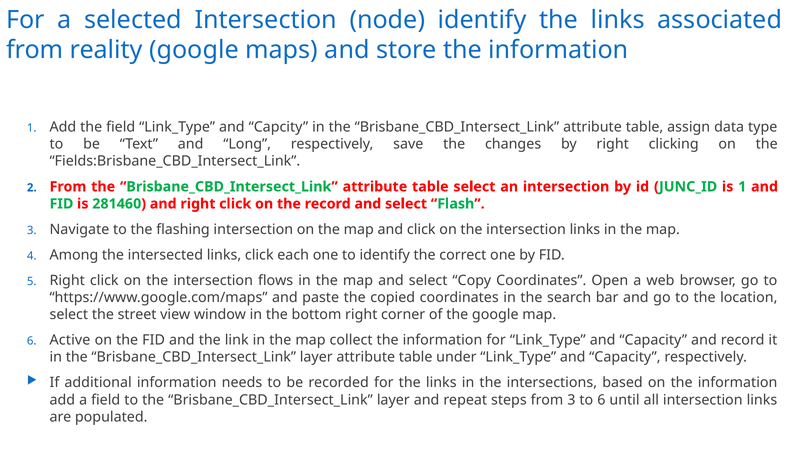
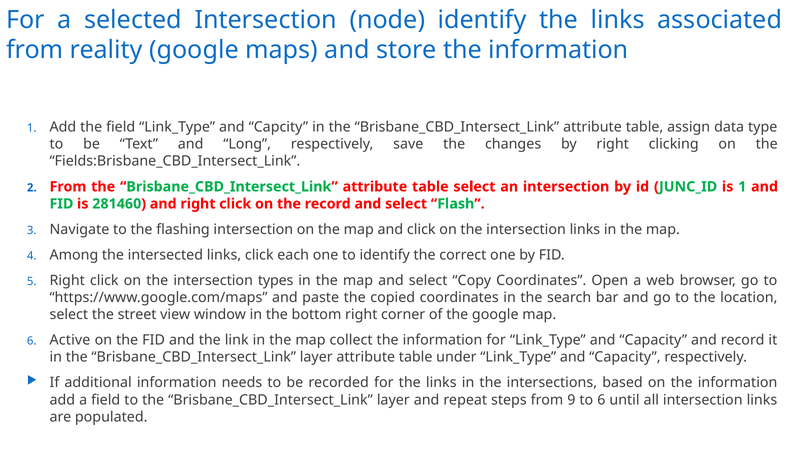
flows: flows -> types
from 3: 3 -> 9
